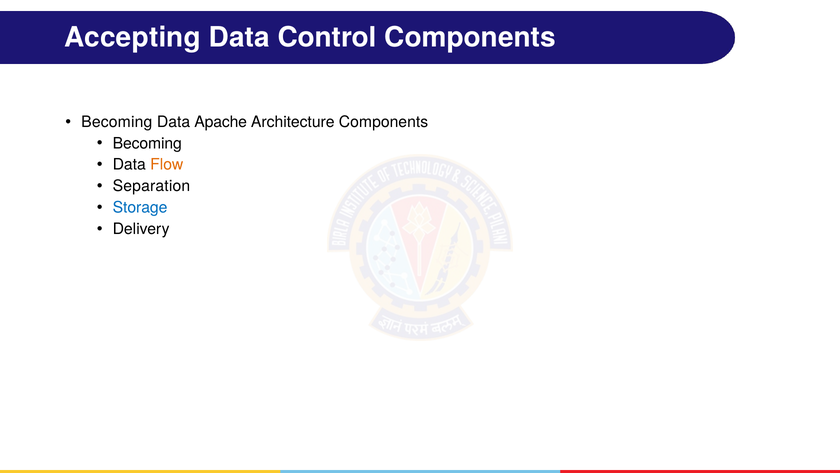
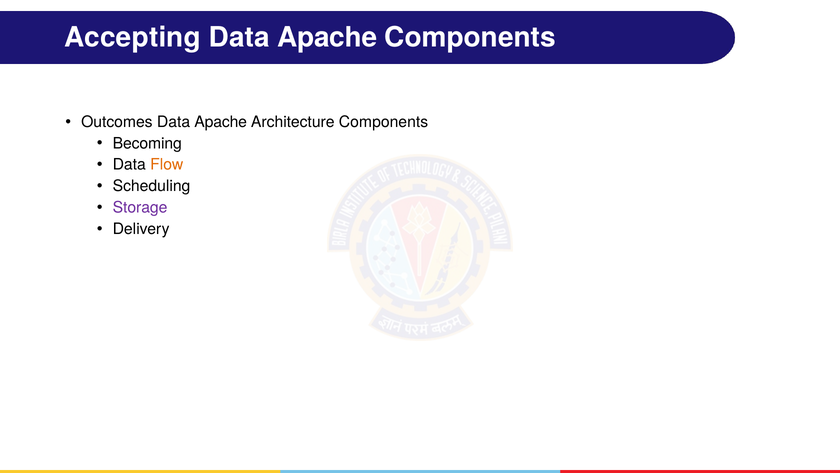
Control at (327, 37): Control -> Apache
Becoming at (117, 122): Becoming -> Outcomes
Separation: Separation -> Scheduling
Storage colour: blue -> purple
